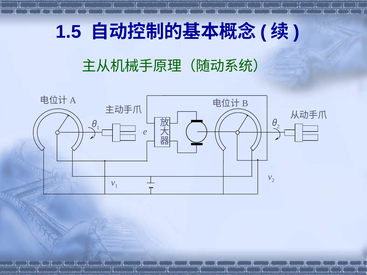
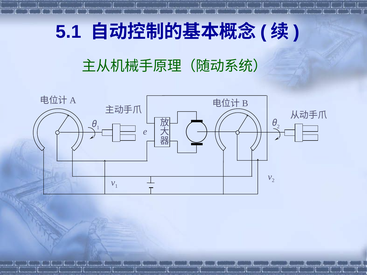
1.5: 1.5 -> 5.1
